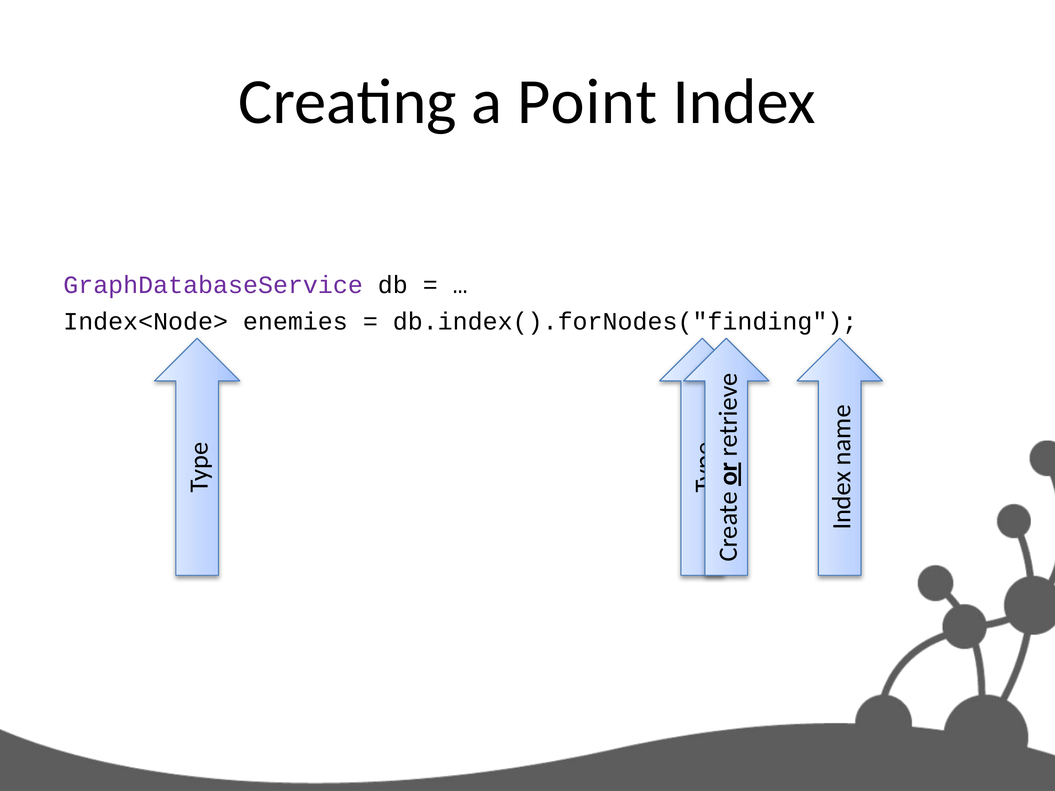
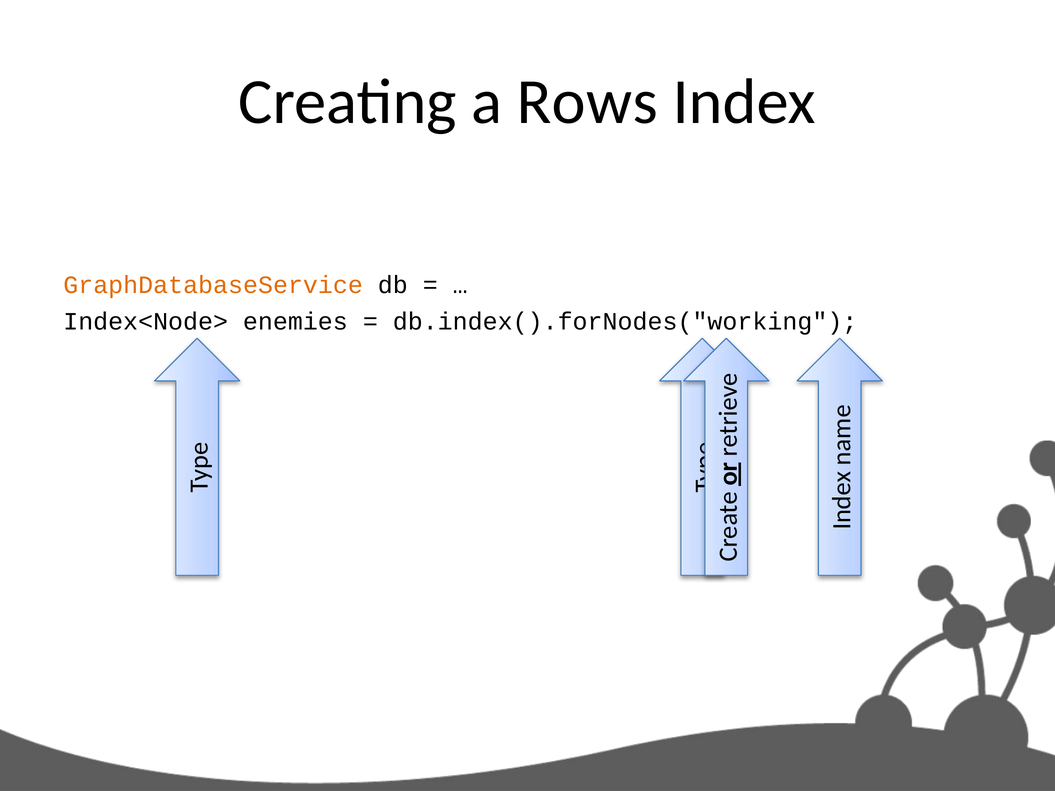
Point: Point -> Rows
GraphDatabaseService colour: purple -> orange
db.index().forNodes("finding: db.index().forNodes("finding -> db.index().forNodes("working
